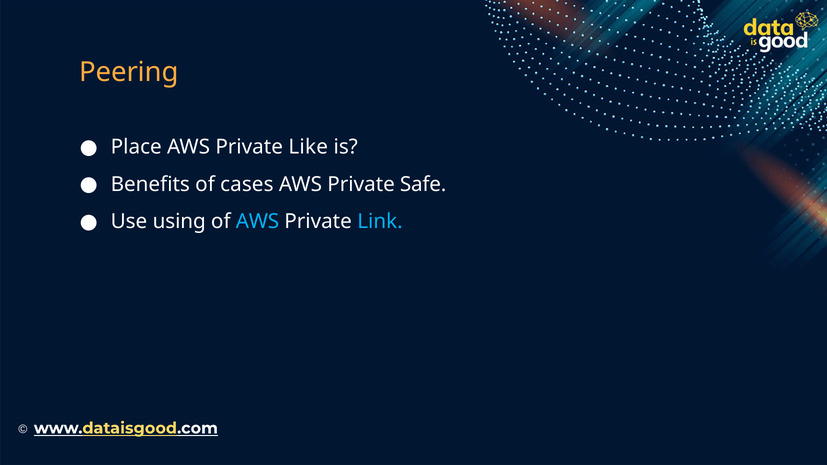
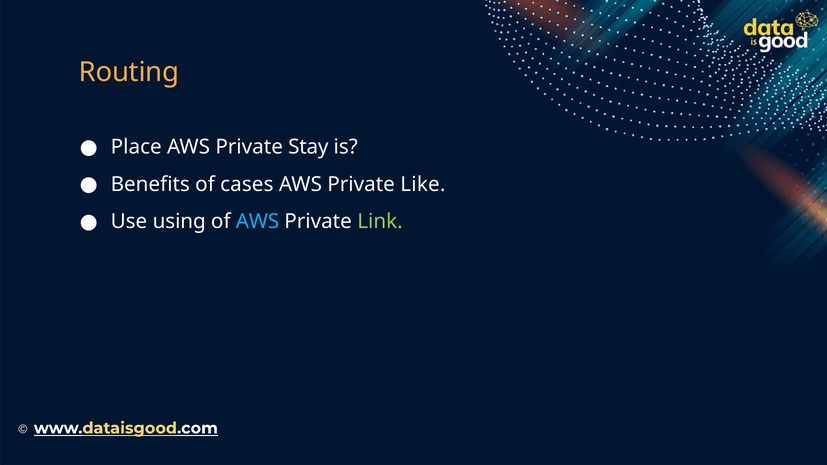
Peering: Peering -> Routing
Like: Like -> Stay
Safe: Safe -> Like
Link colour: light blue -> light green
